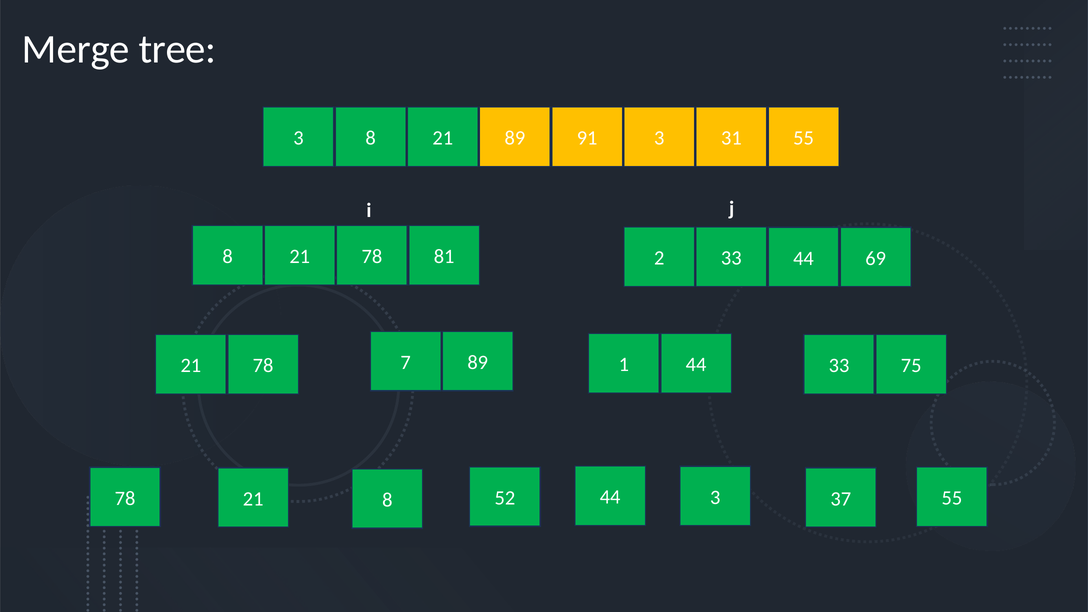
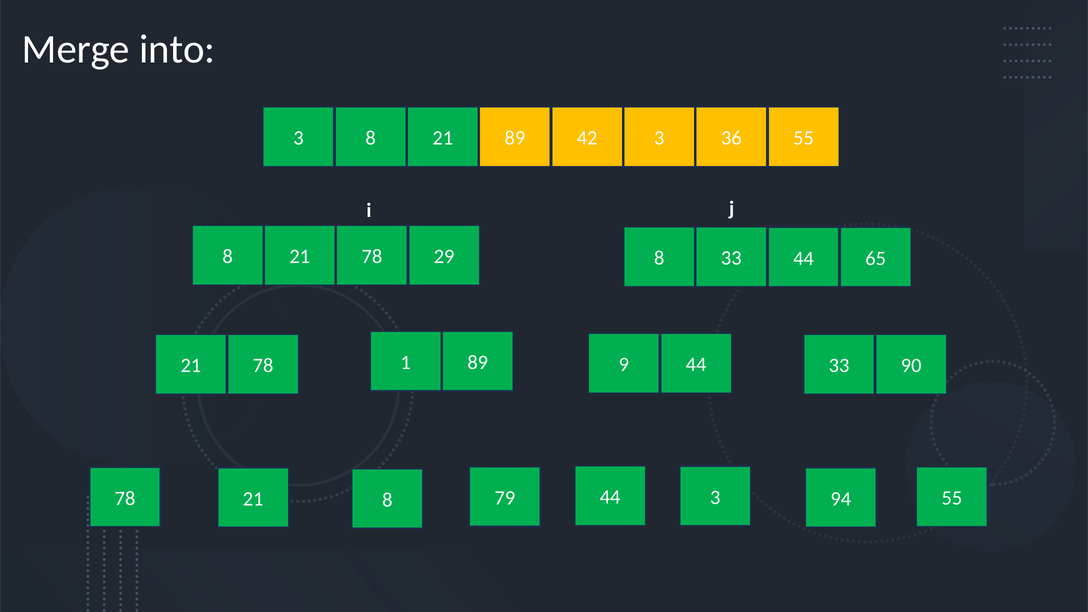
tree: tree -> into
91: 91 -> 42
31: 31 -> 36
81: 81 -> 29
8 2: 2 -> 8
69: 69 -> 65
7: 7 -> 1
1: 1 -> 9
75: 75 -> 90
52: 52 -> 79
37: 37 -> 94
